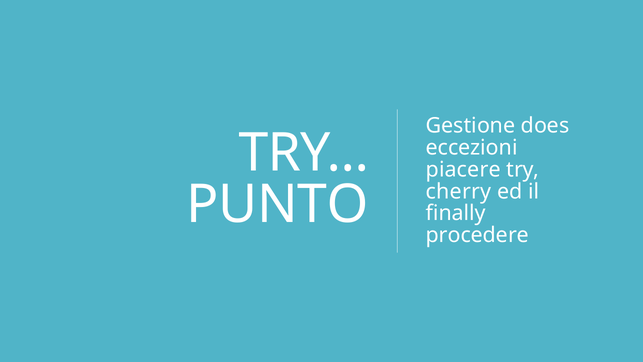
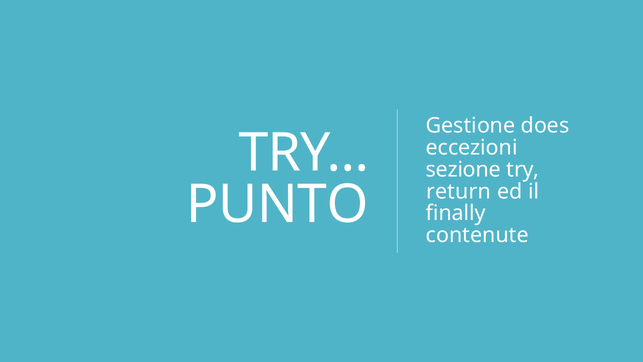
piacere: piacere -> sezione
cherry: cherry -> return
procedere: procedere -> contenute
